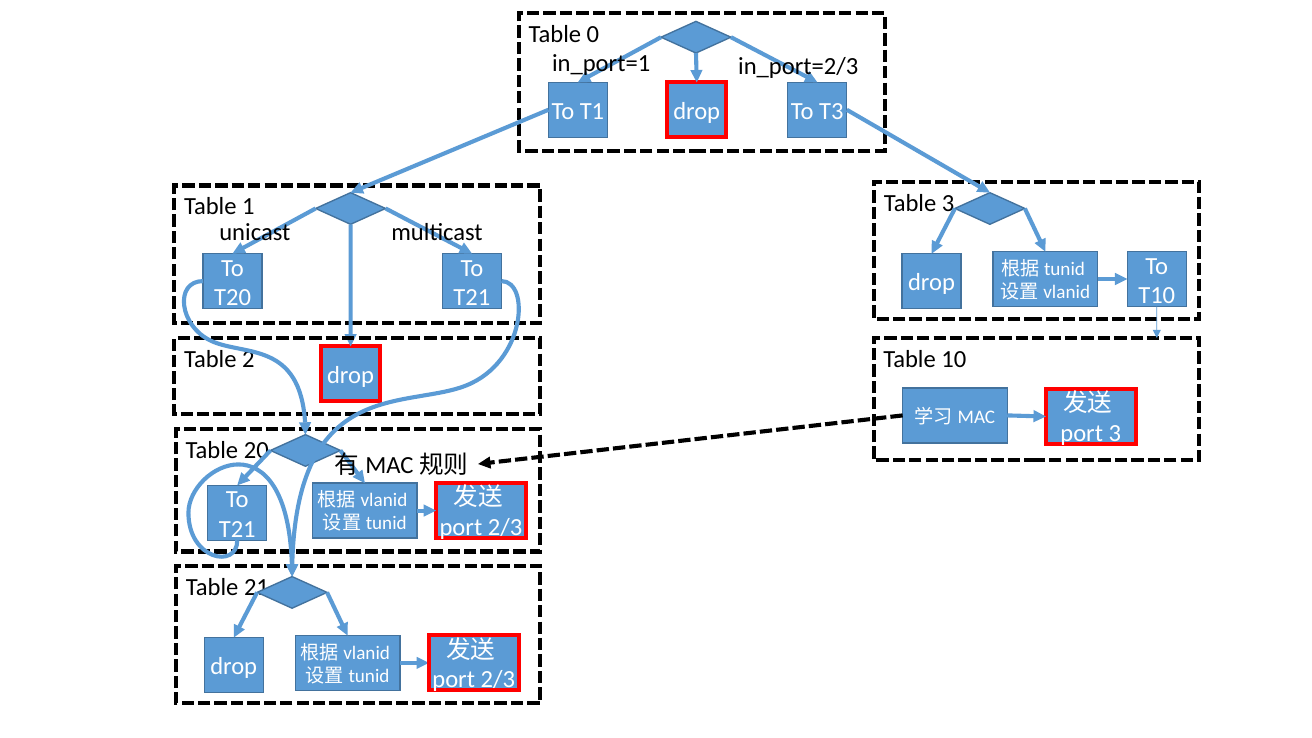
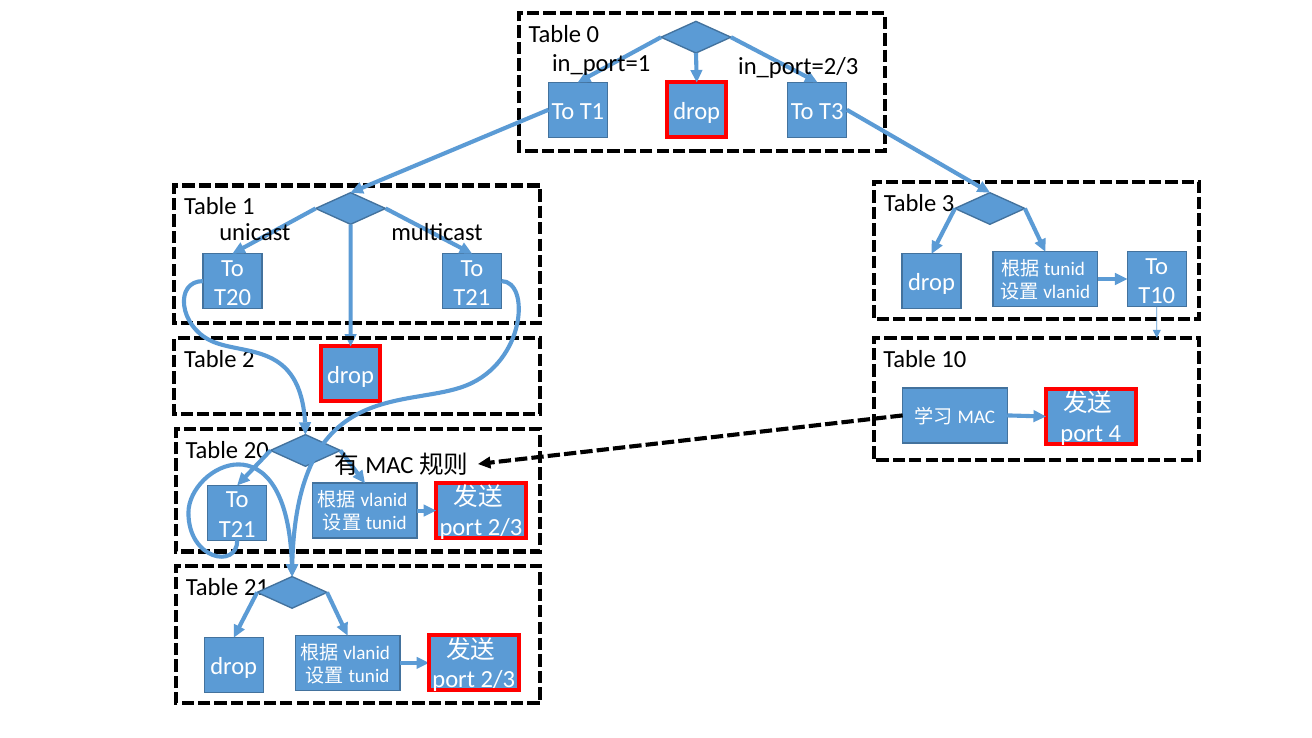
3 at (1115, 433): 3 -> 4
